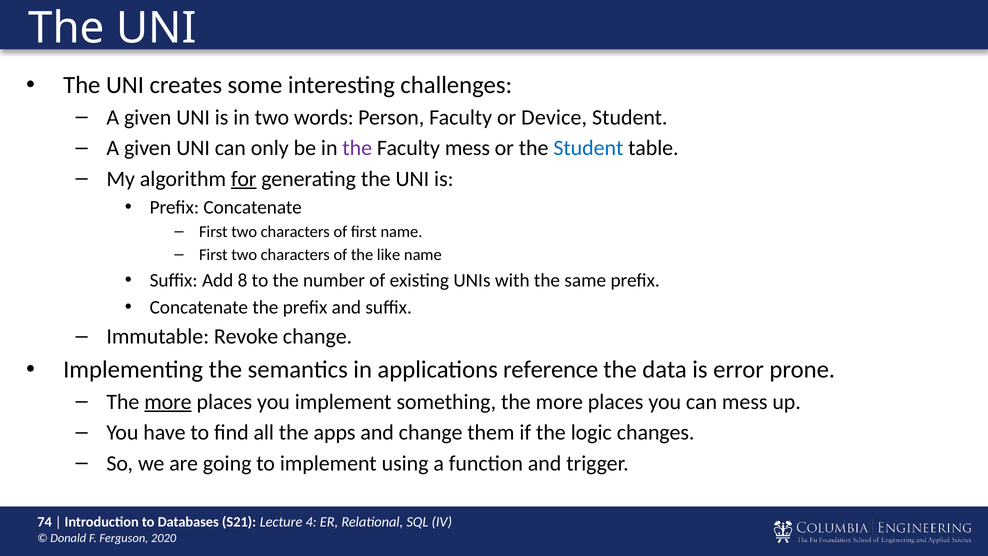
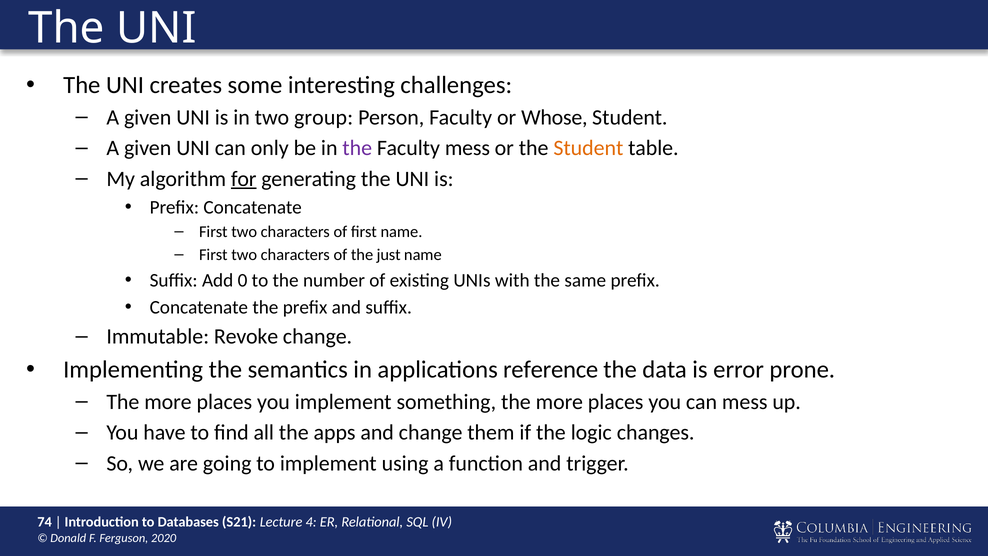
words: words -> group
Device: Device -> Whose
Student at (588, 148) colour: blue -> orange
like: like -> just
8: 8 -> 0
more at (168, 402) underline: present -> none
